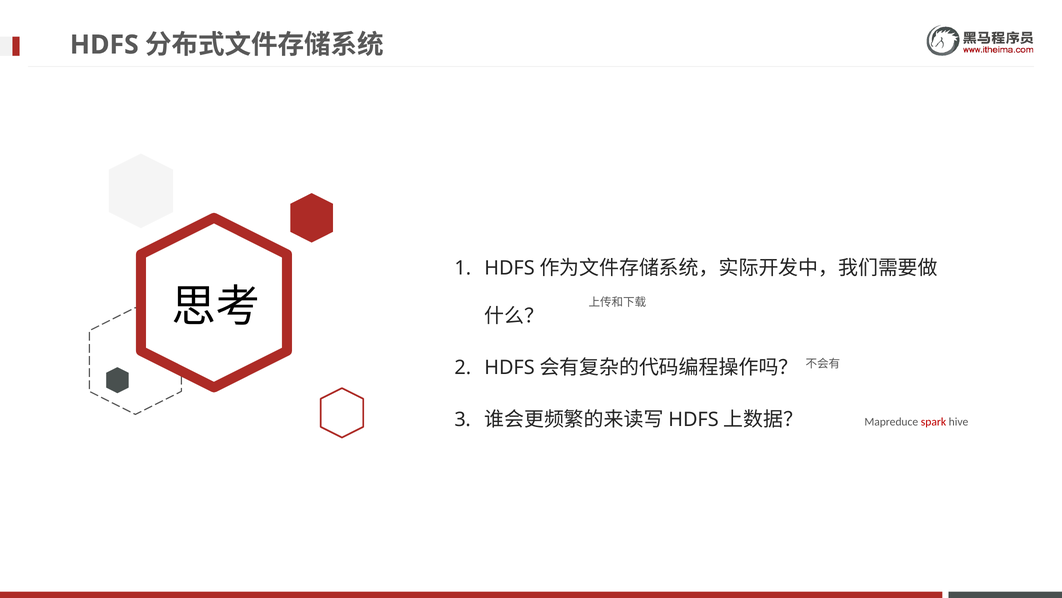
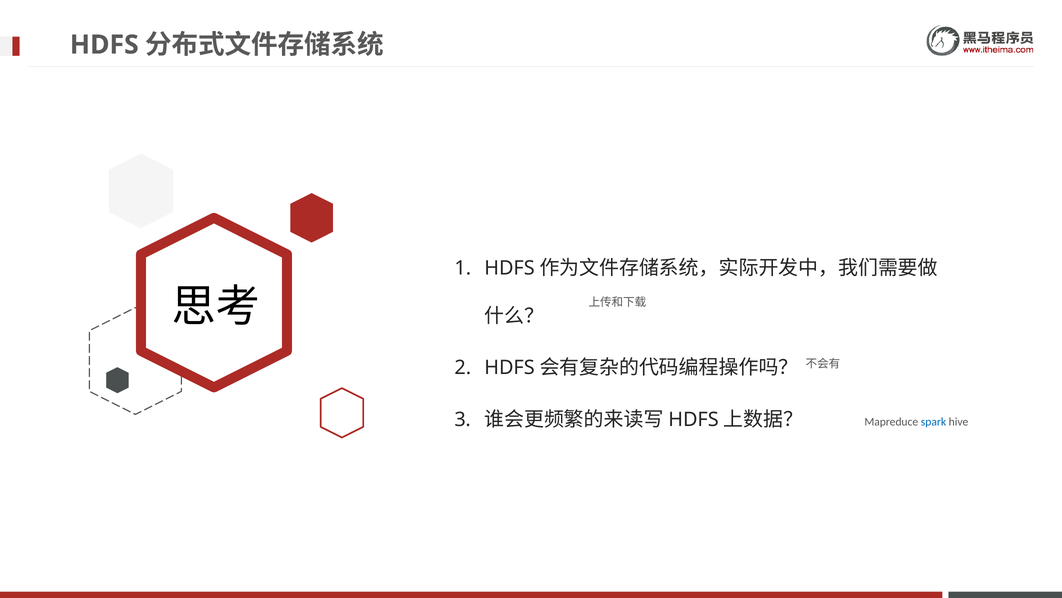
spark colour: red -> blue
